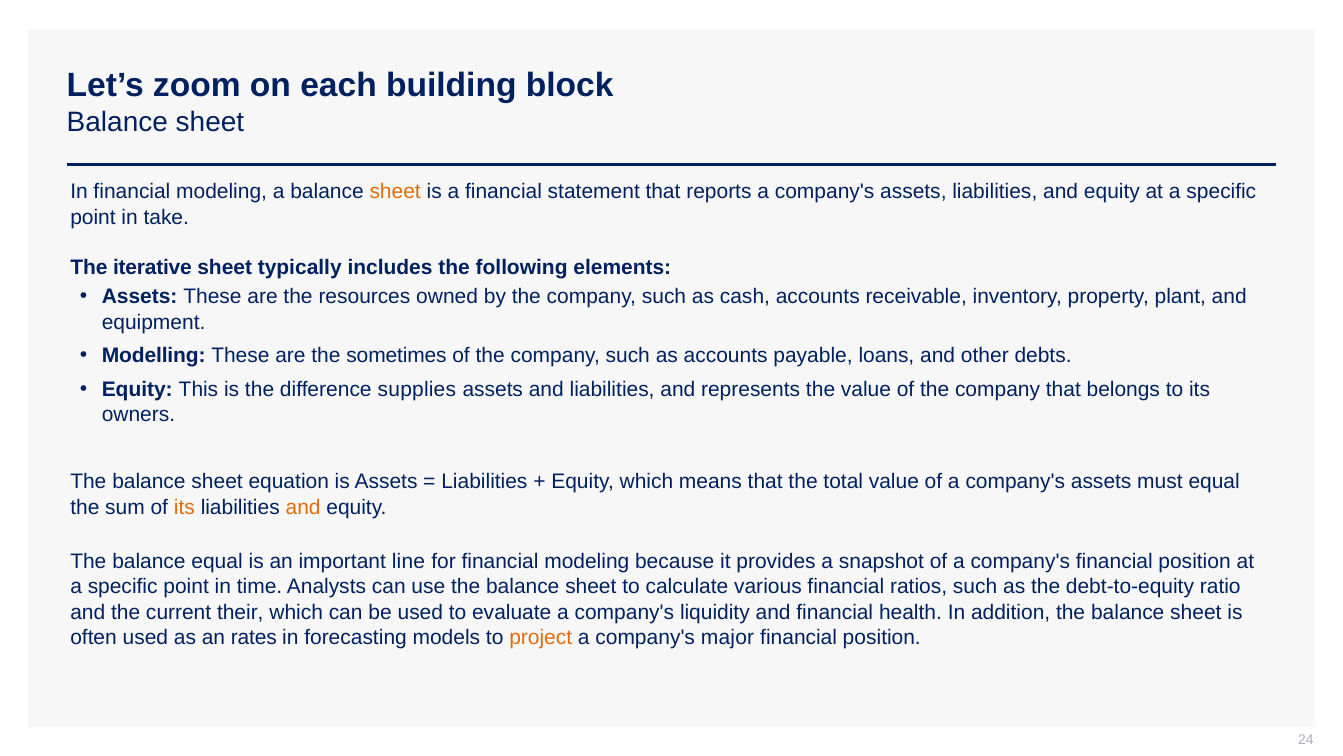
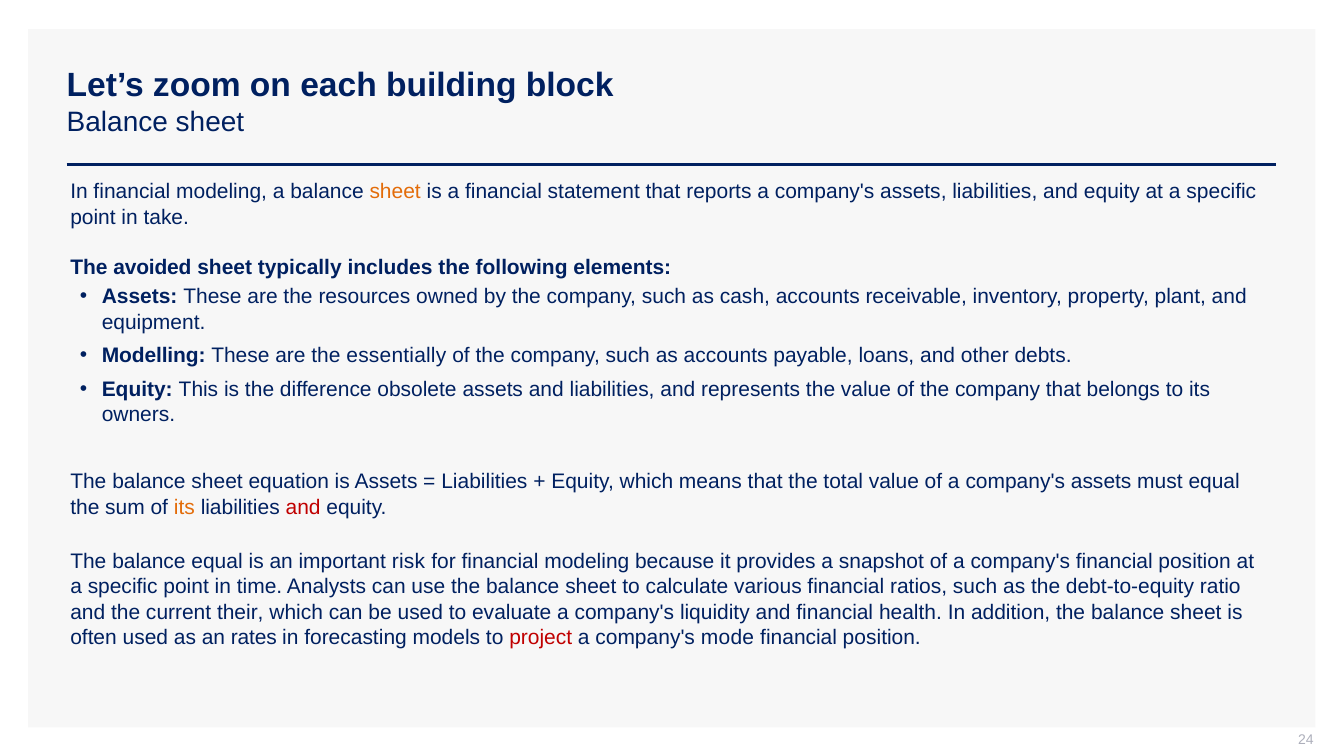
iterative: iterative -> avoided
sometimes: sometimes -> essentially
supplies: supplies -> obsolete
and at (303, 507) colour: orange -> red
line: line -> risk
project colour: orange -> red
major: major -> mode
